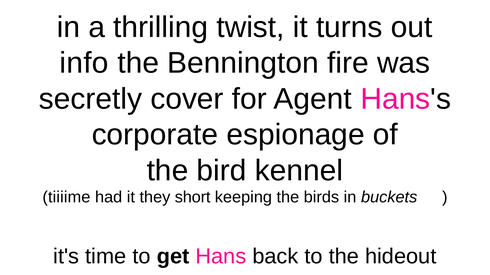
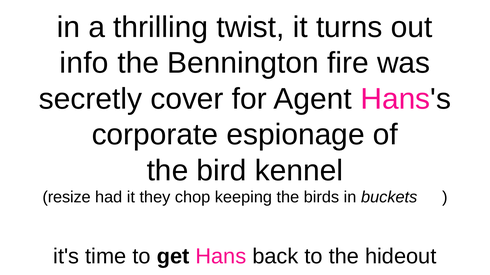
tiiiime: tiiiime -> resize
short: short -> chop
